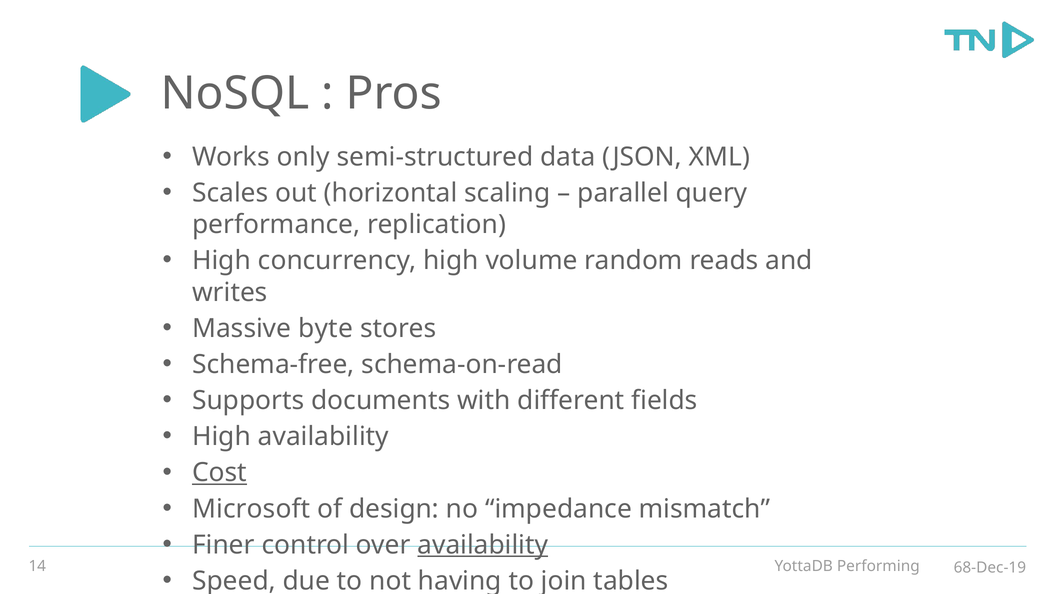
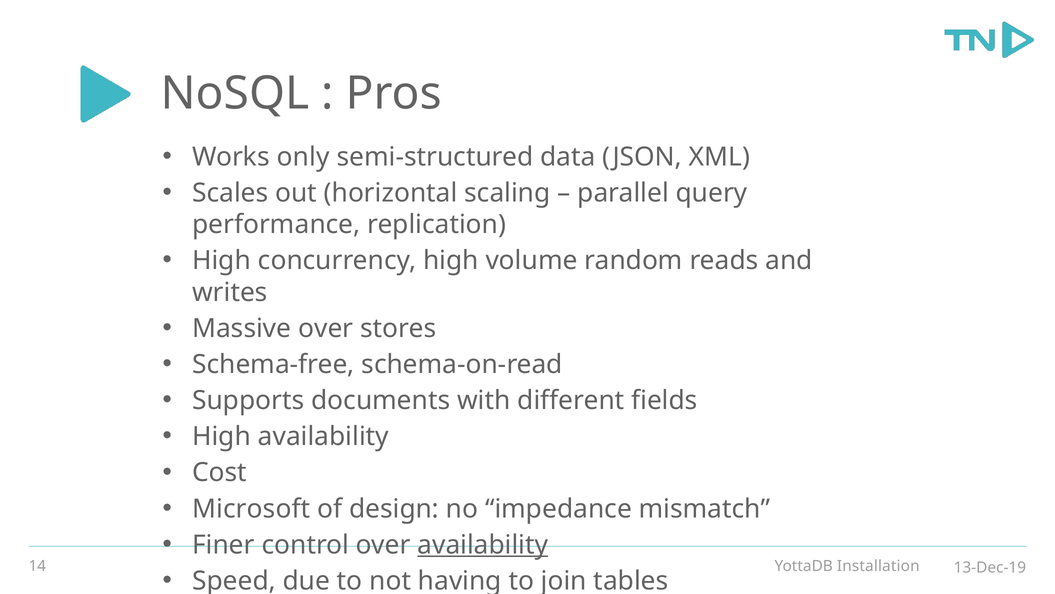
Massive byte: byte -> over
Cost underline: present -> none
Performing: Performing -> Installation
68-Dec-19: 68-Dec-19 -> 13-Dec-19
